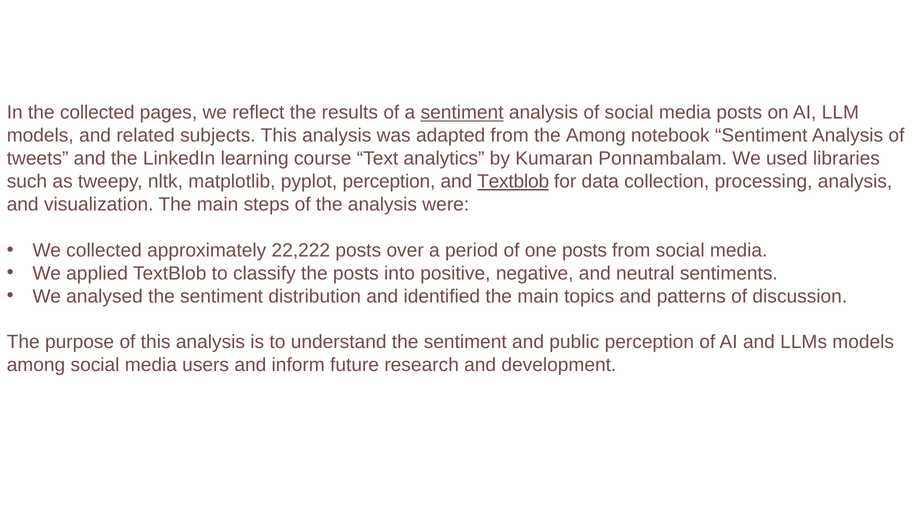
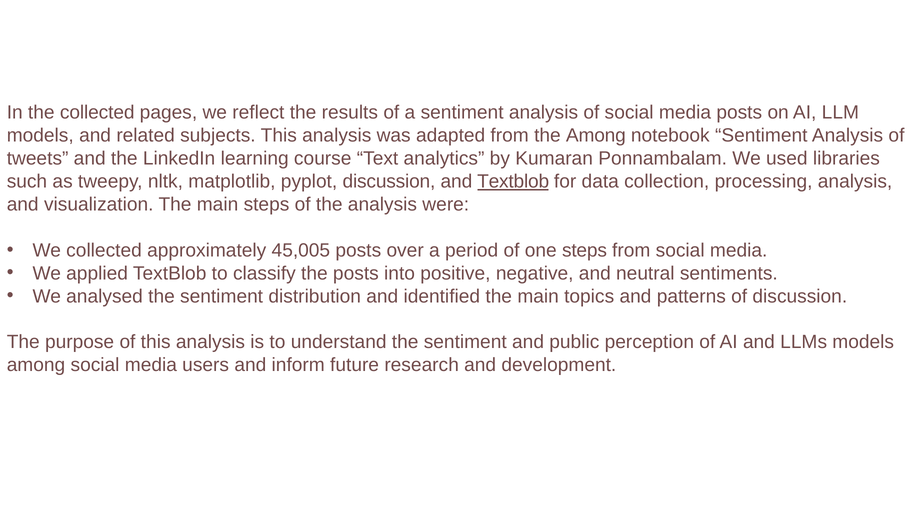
sentiment at (462, 113) underline: present -> none
pyplot perception: perception -> discussion
22,222: 22,222 -> 45,005
one posts: posts -> steps
